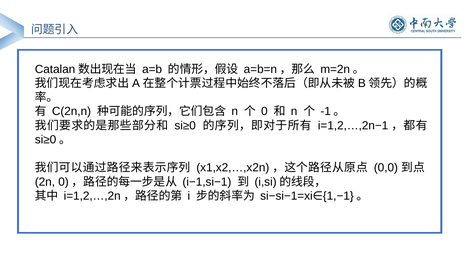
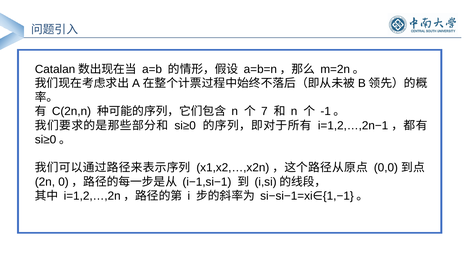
0: 0 -> 7
